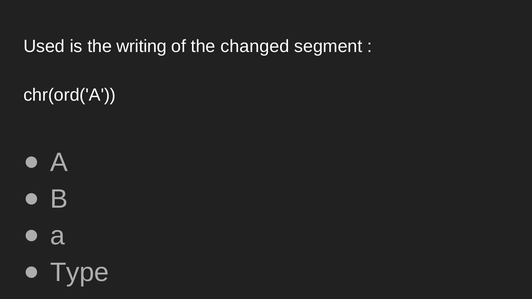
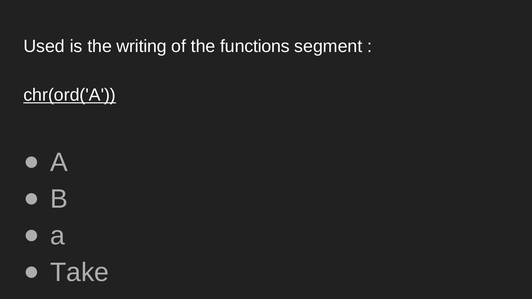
changed: changed -> functions
chr(ord('A underline: none -> present
Type: Type -> Take
